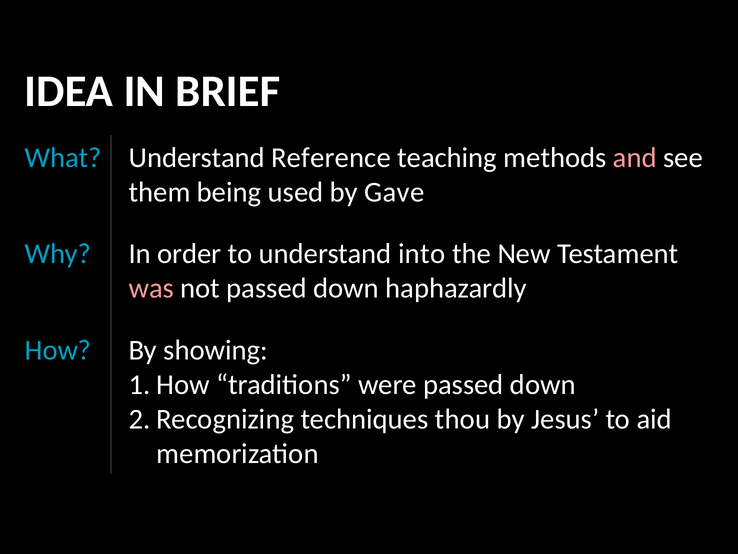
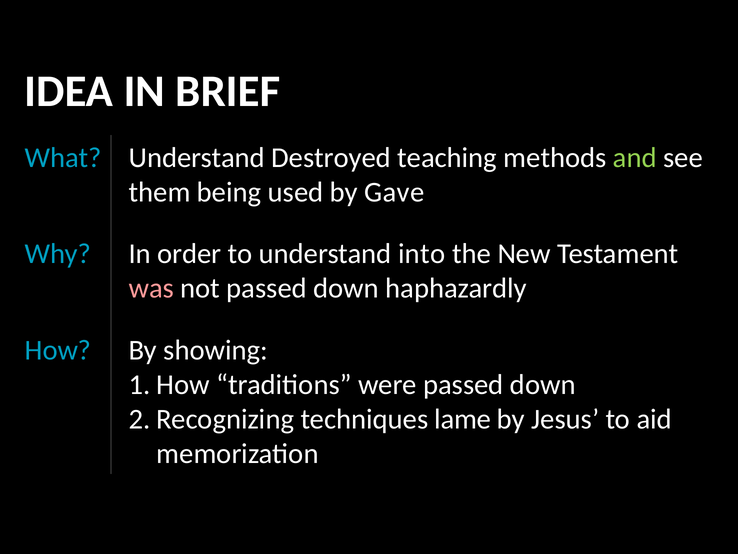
Reference: Reference -> Destroyed
and colour: pink -> light green
thou: thou -> lame
